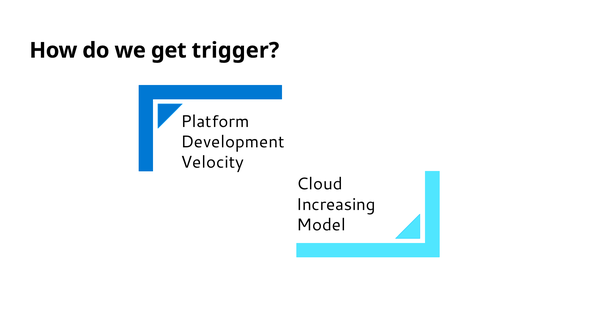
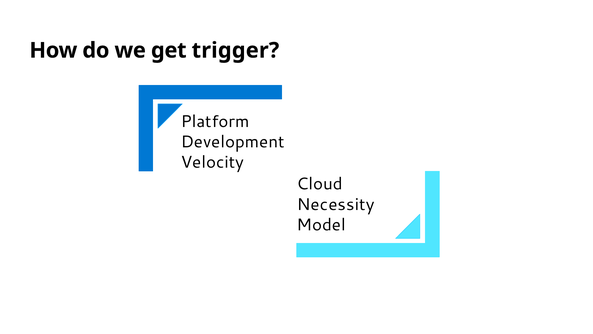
Increasing: Increasing -> Necessity
